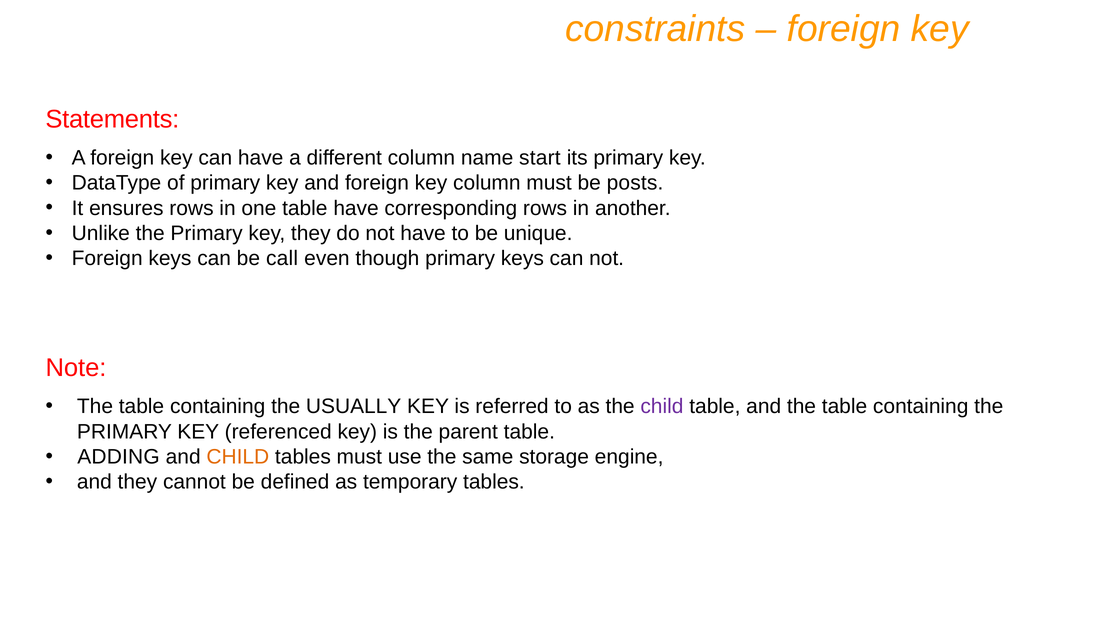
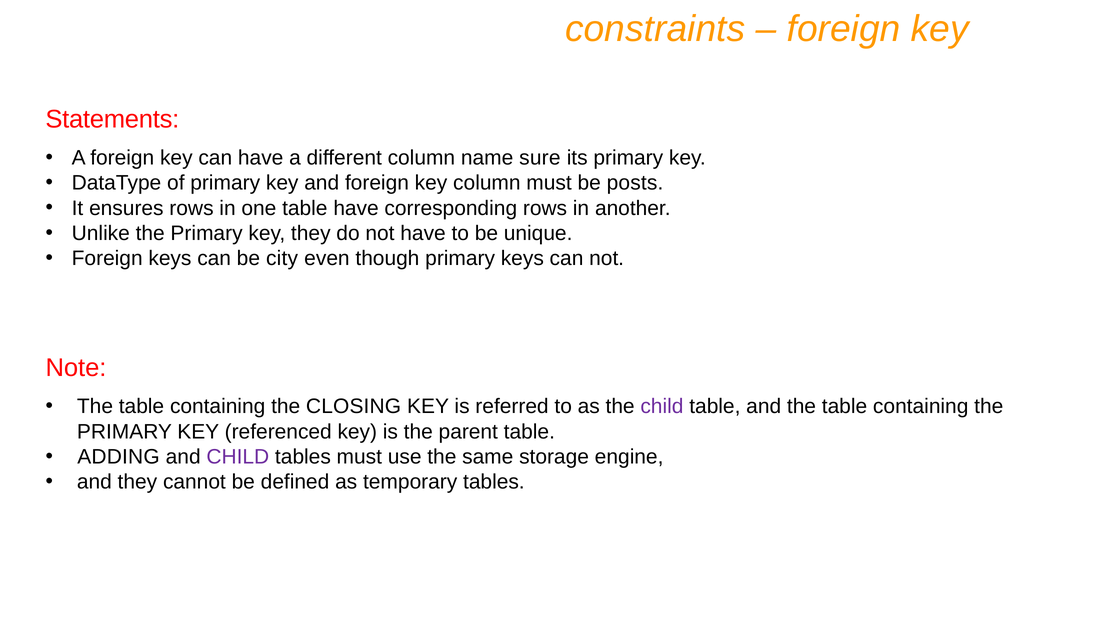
start: start -> sure
call: call -> city
USUALLY: USUALLY -> CLOSING
CHILD at (238, 457) colour: orange -> purple
